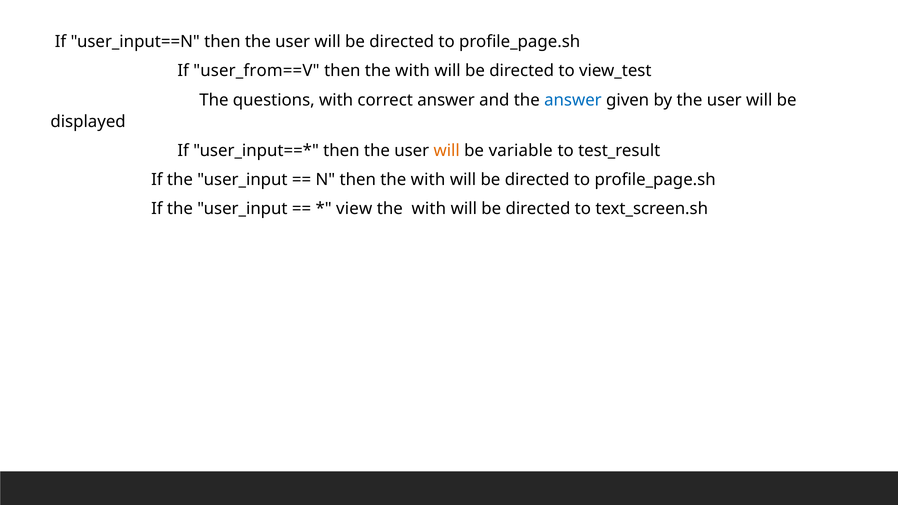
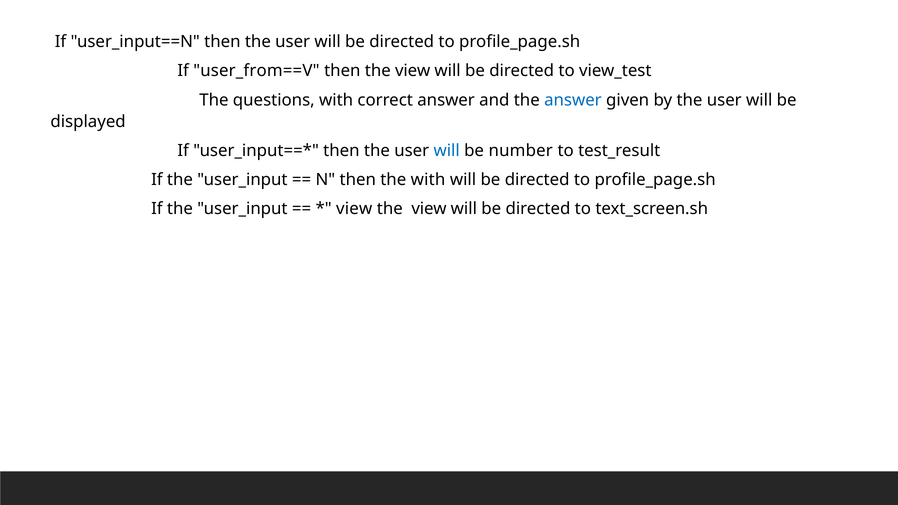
with at (413, 71): with -> view
will at (447, 151) colour: orange -> blue
variable: variable -> number
with at (429, 209): with -> view
